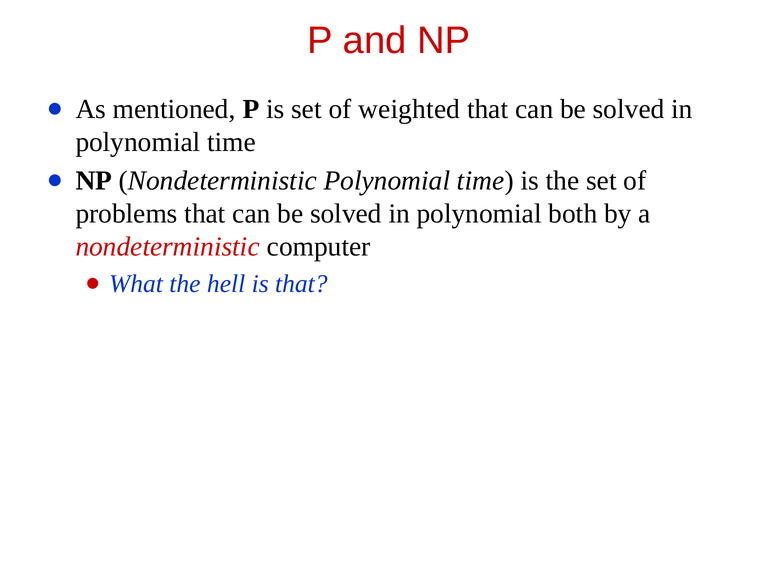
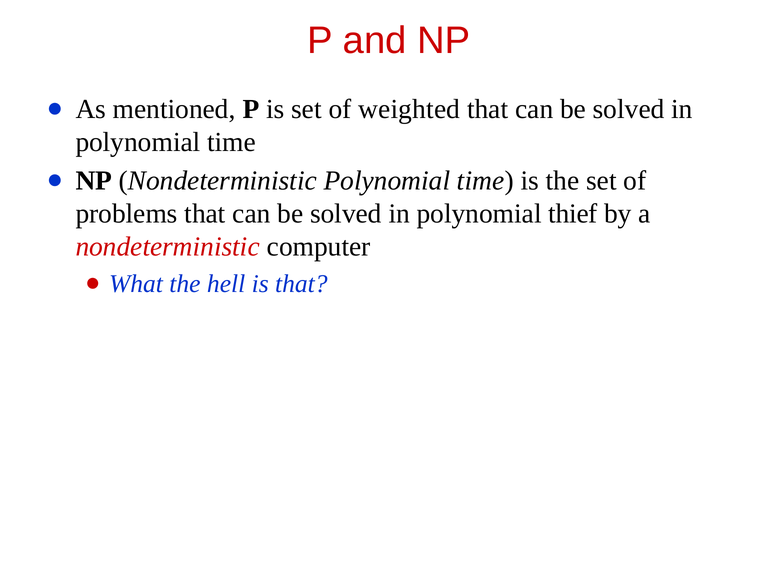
both: both -> thief
